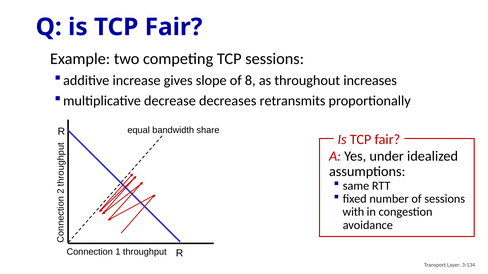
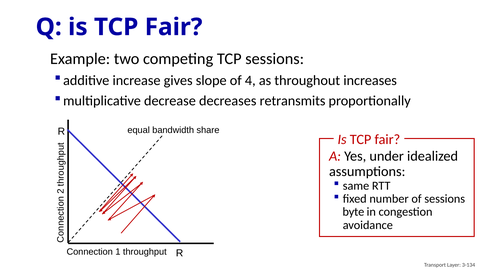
8: 8 -> 4
with: with -> byte
